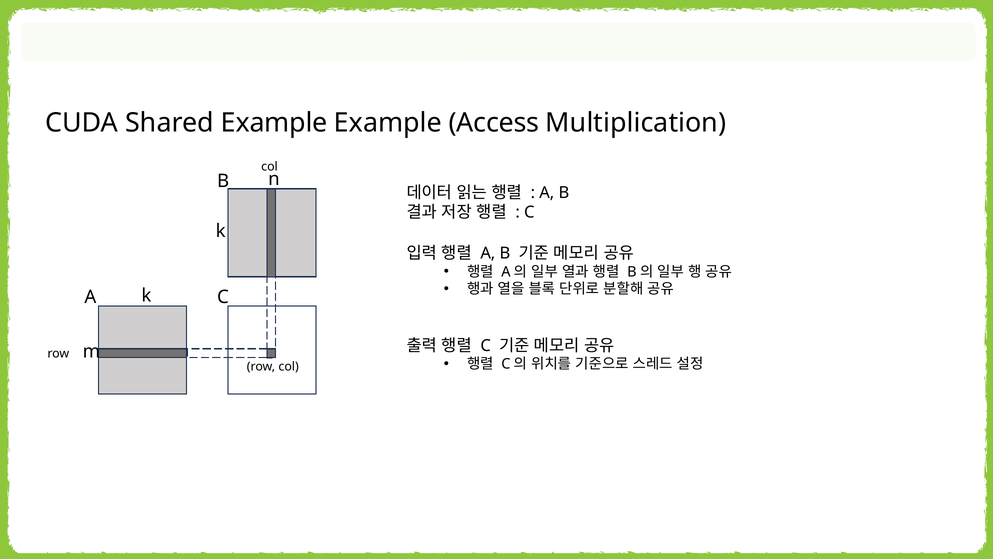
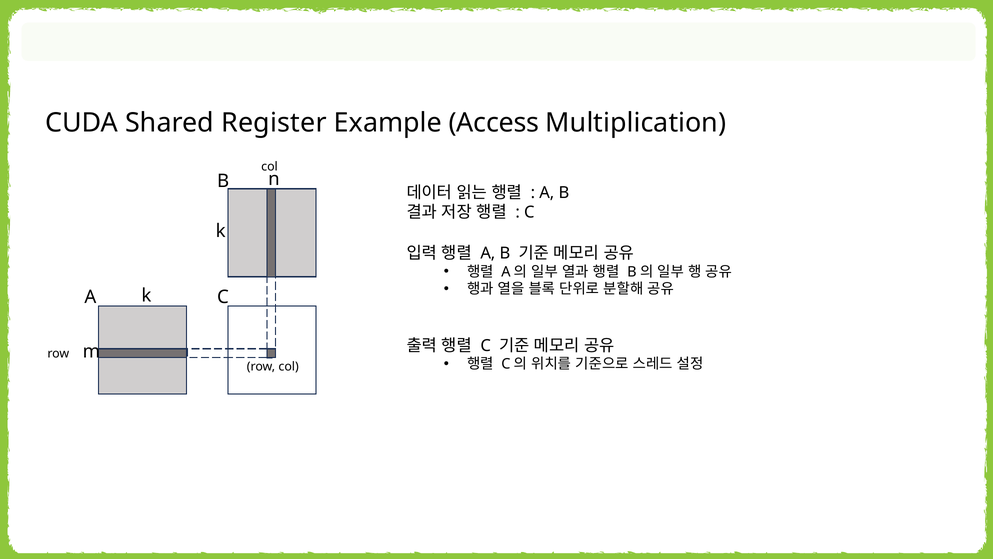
Shared Example: Example -> Register
